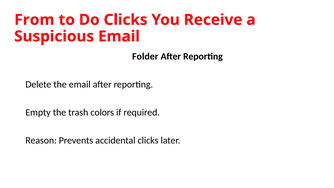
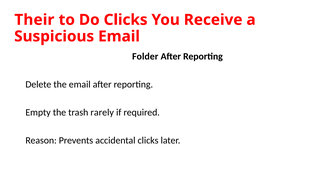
From: From -> Their
colors: colors -> rarely
